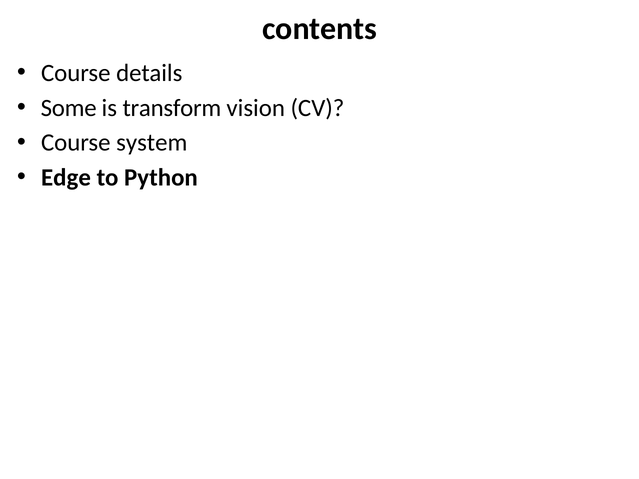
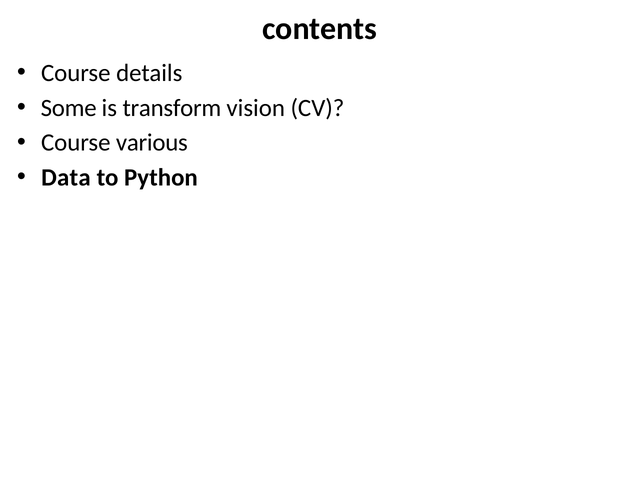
system: system -> various
Edge: Edge -> Data
